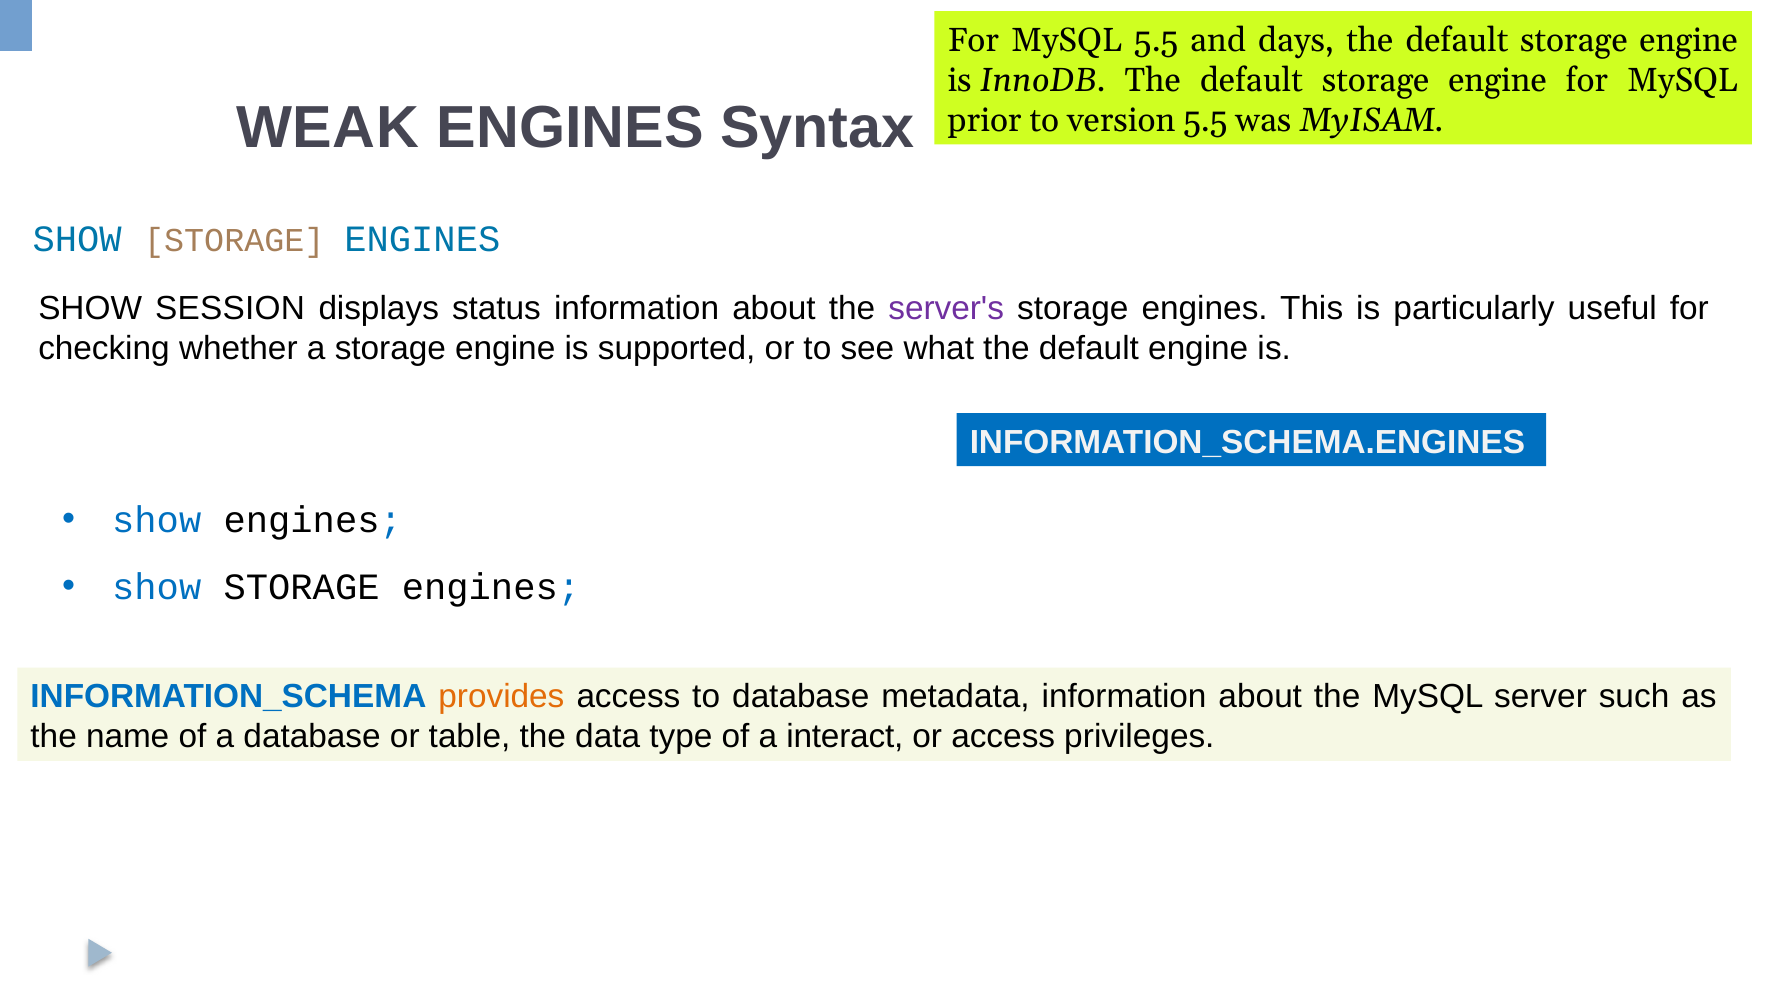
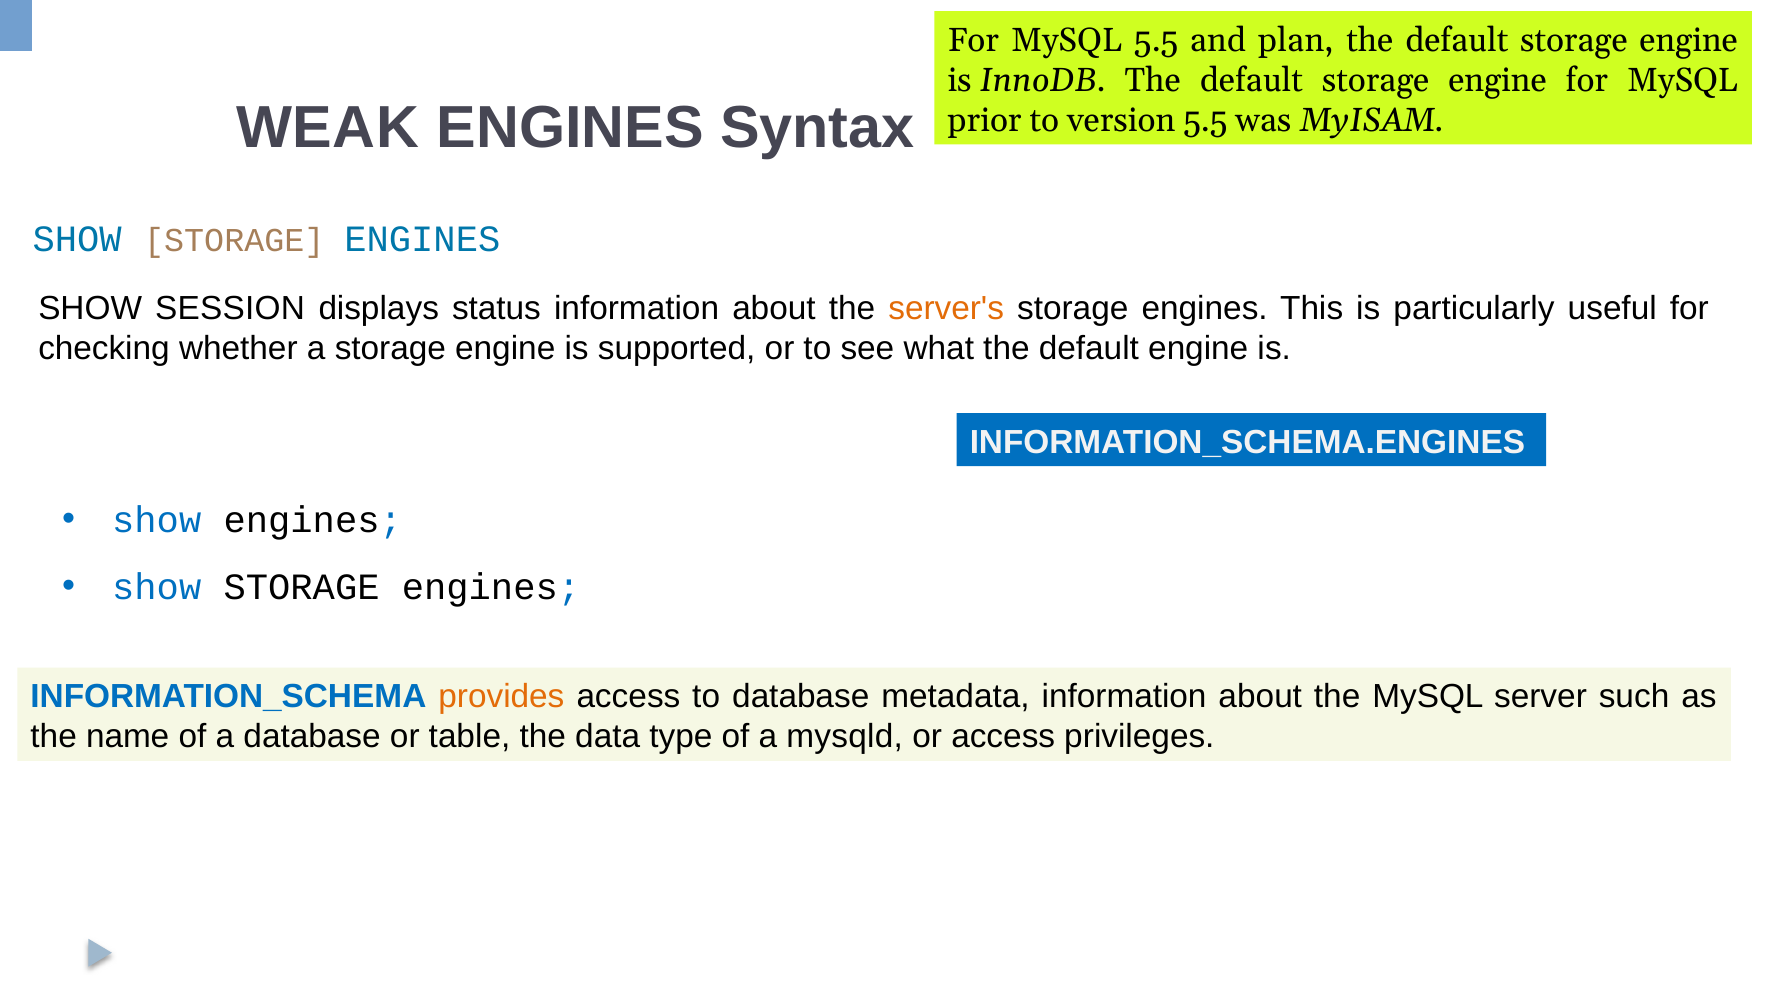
days: days -> plan
server's colour: purple -> orange
interact: interact -> mysqld
